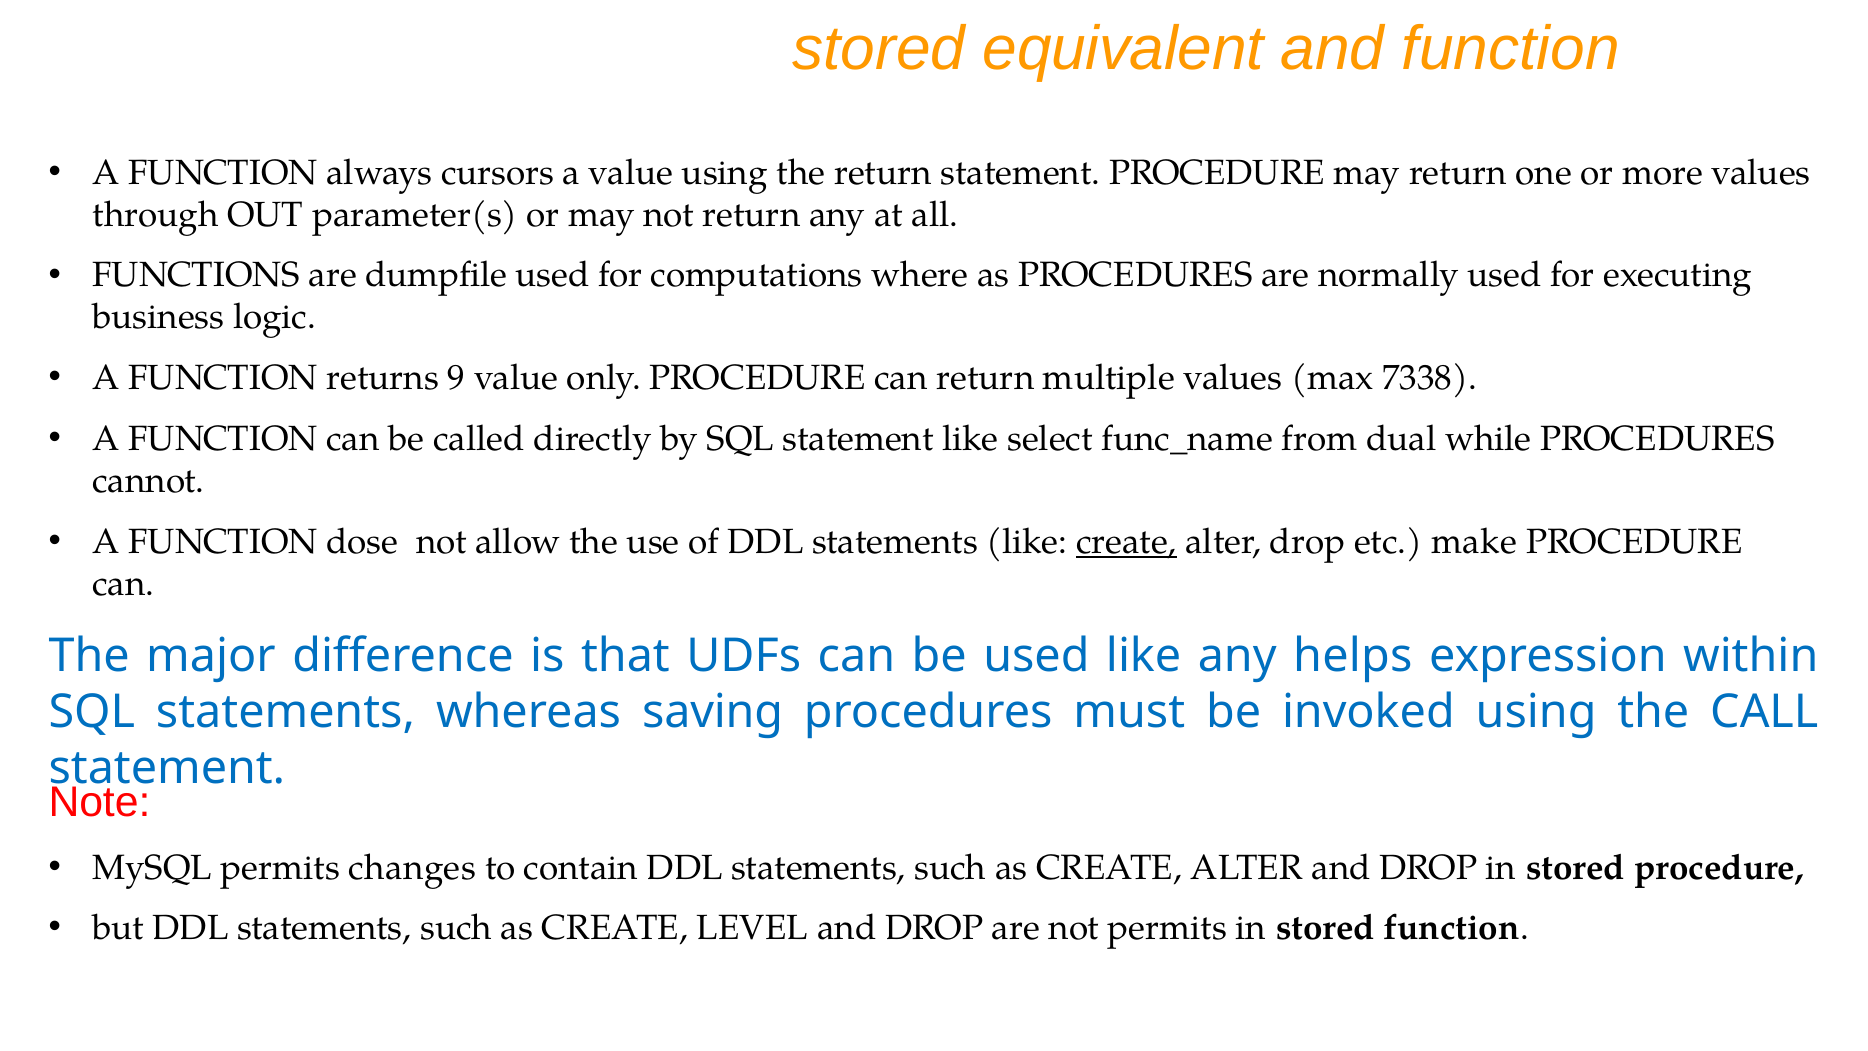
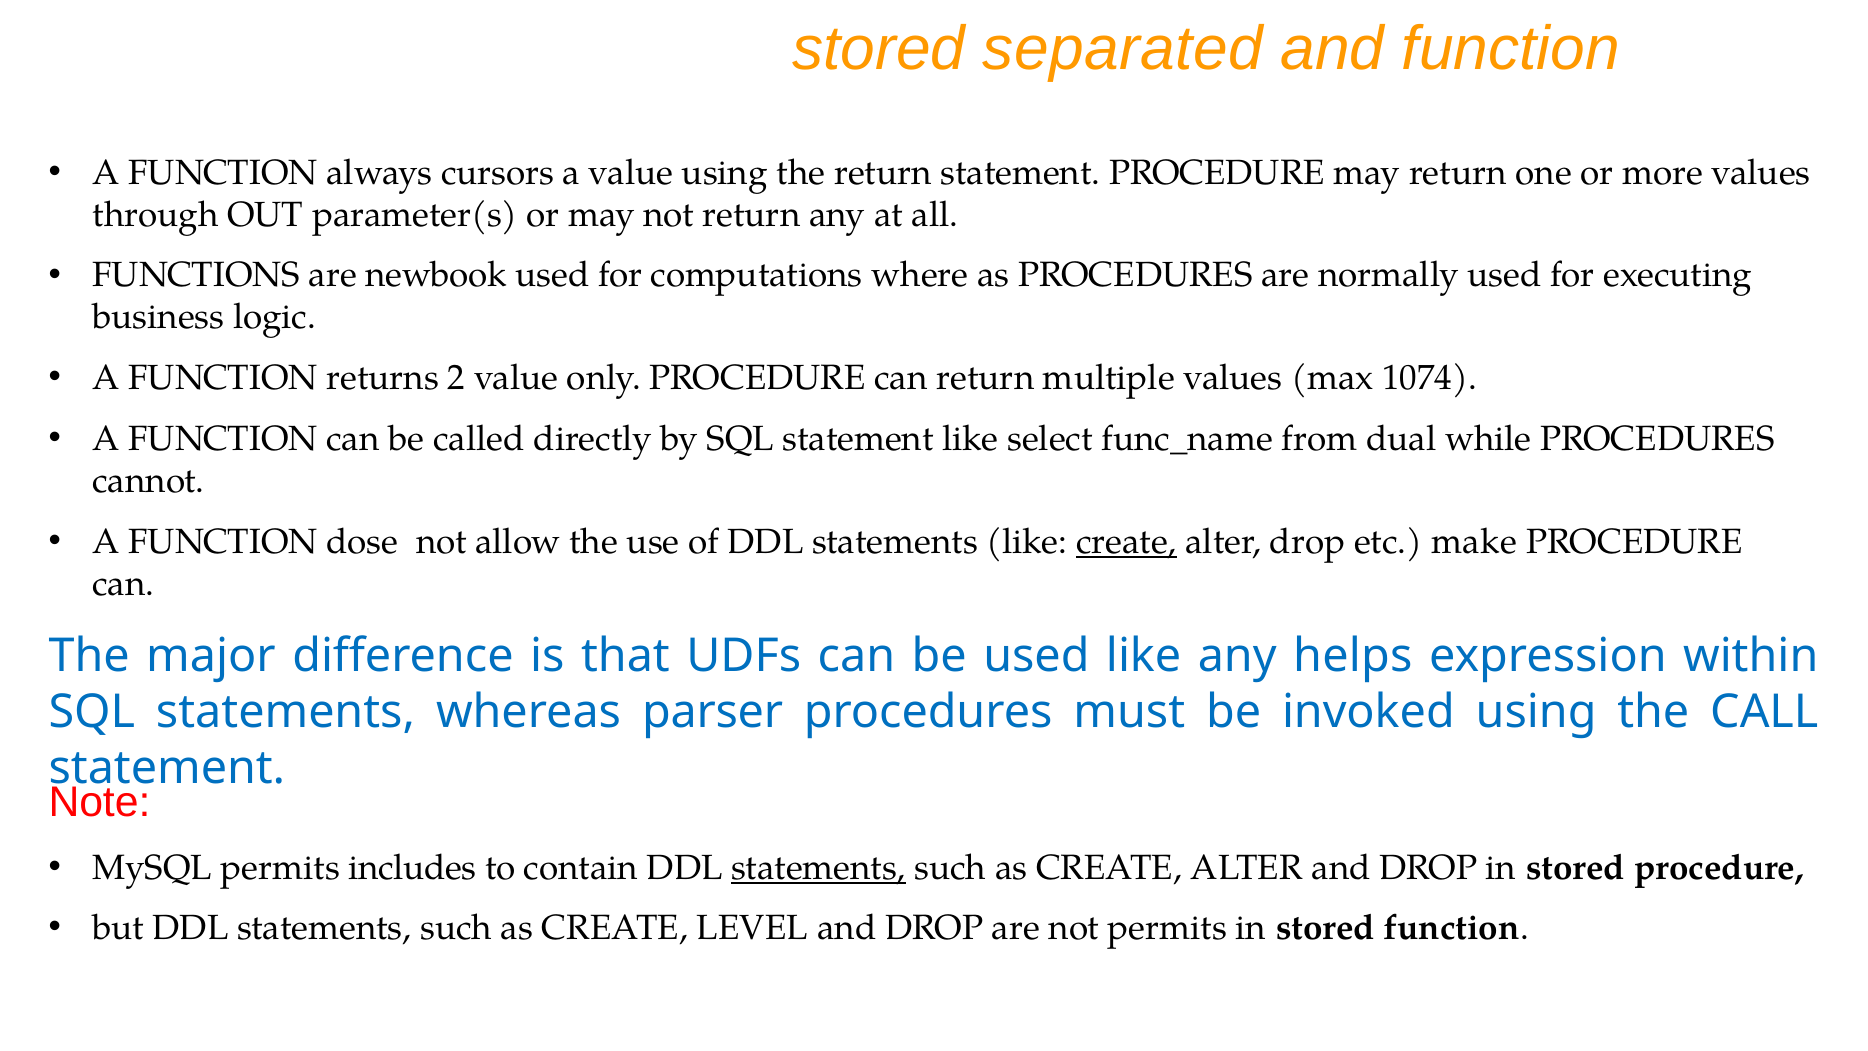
equivalent: equivalent -> separated
dumpfile: dumpfile -> newbook
9: 9 -> 2
7338: 7338 -> 1074
saving: saving -> parser
changes: changes -> includes
statements at (818, 867) underline: none -> present
